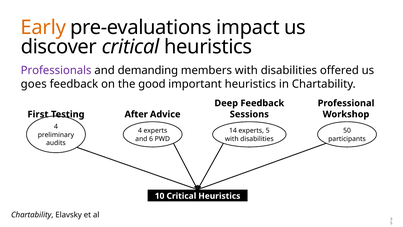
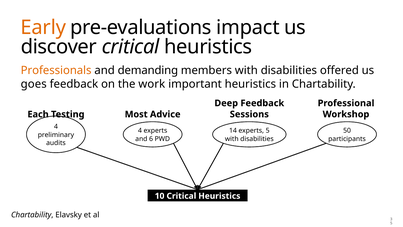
Professionals colour: purple -> orange
good: good -> work
First: First -> Each
After: After -> Most
